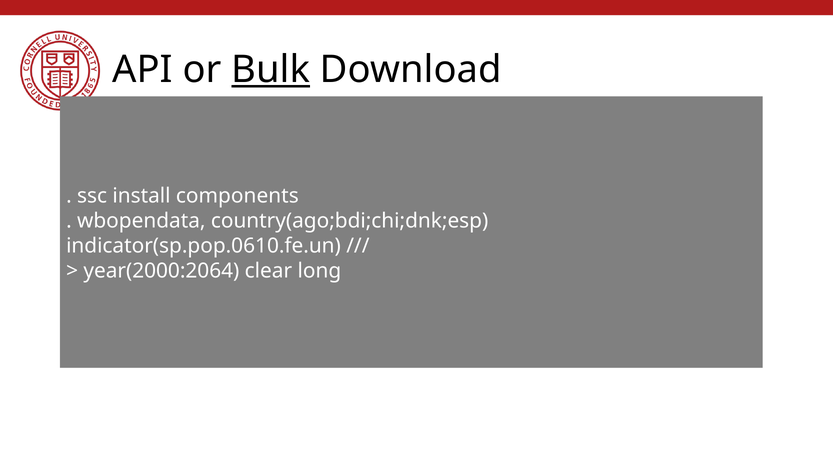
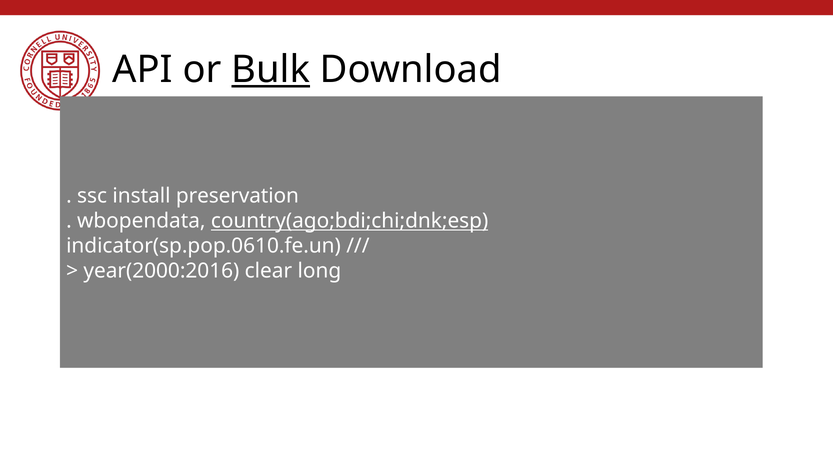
components: components -> preservation
country(ago;bdi;chi;dnk;esp underline: none -> present
year(2000:2064: year(2000:2064 -> year(2000:2016
